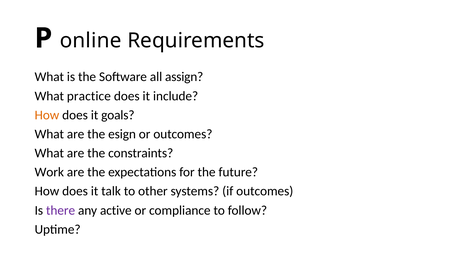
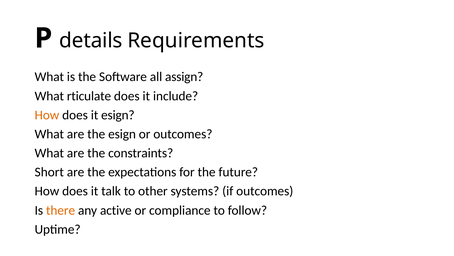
online: online -> details
practice: practice -> rticulate
it goals: goals -> esign
Work: Work -> Short
there colour: purple -> orange
